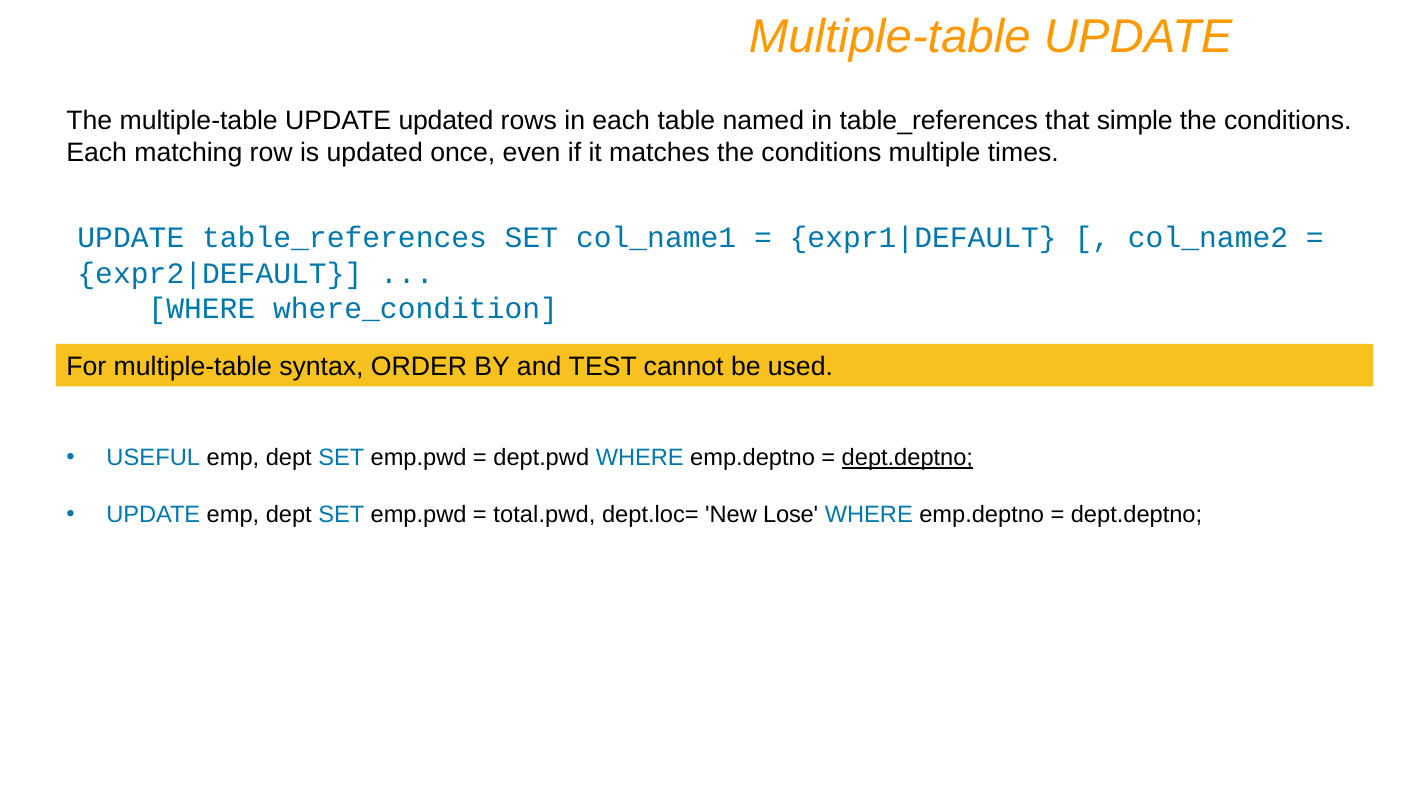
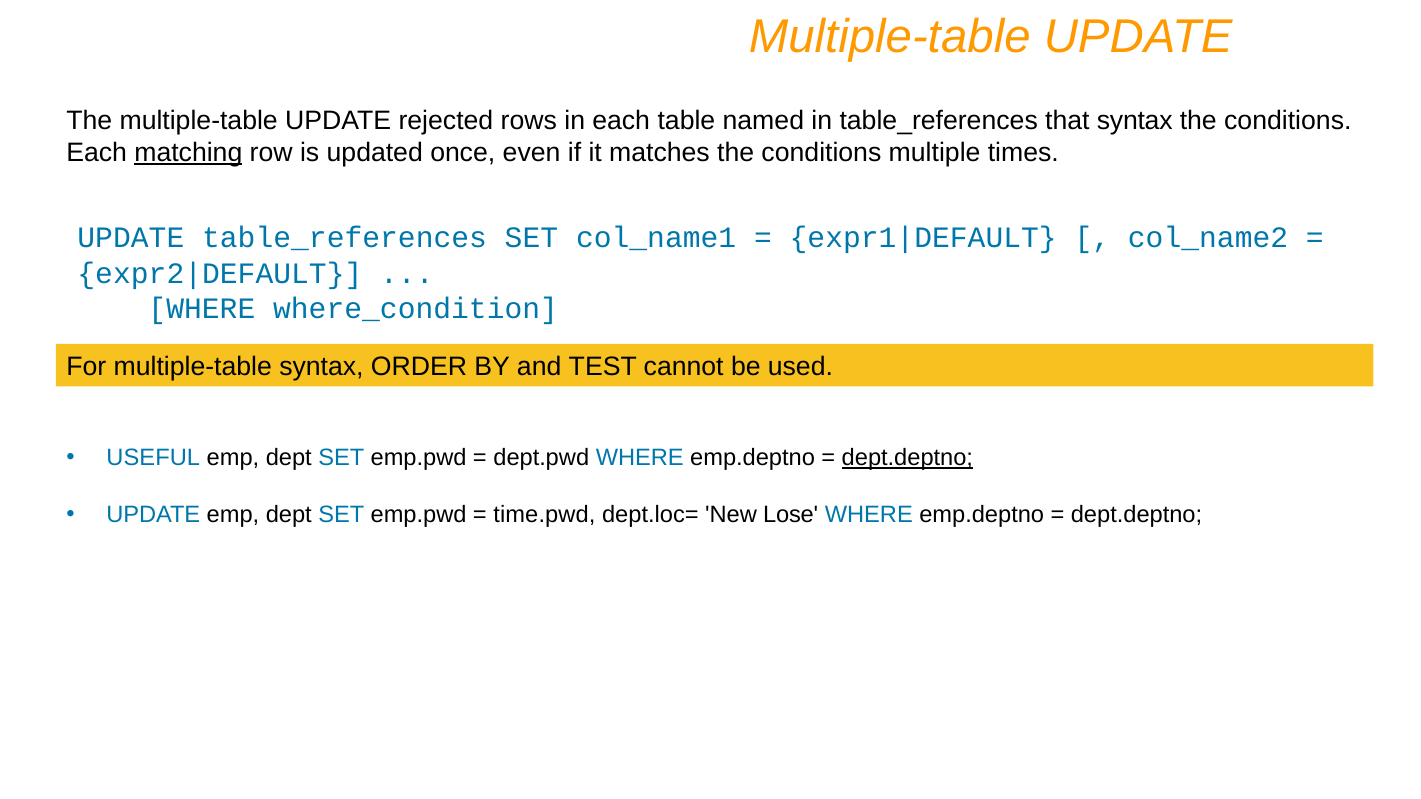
UPDATE updated: updated -> rejected
that simple: simple -> syntax
matching underline: none -> present
total.pwd: total.pwd -> time.pwd
